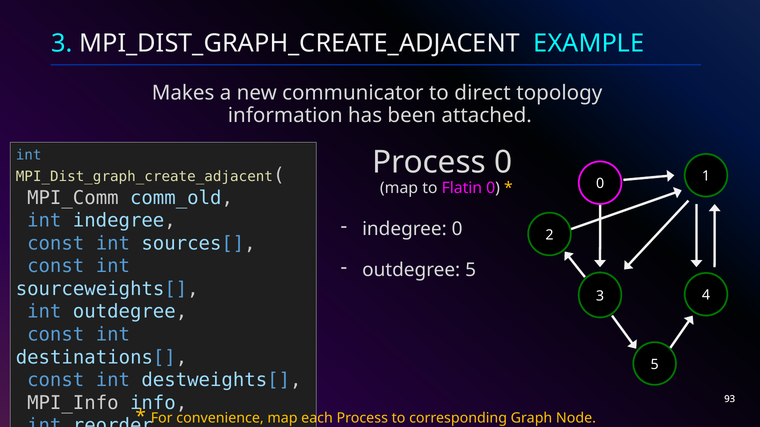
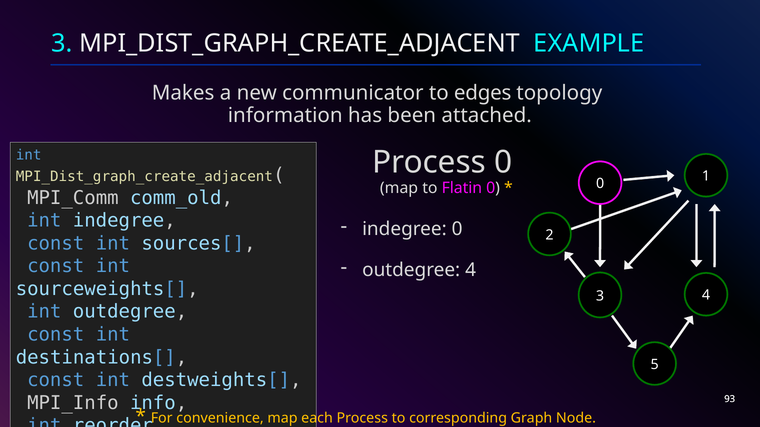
direct: direct -> edges
outdegree 5: 5 -> 4
